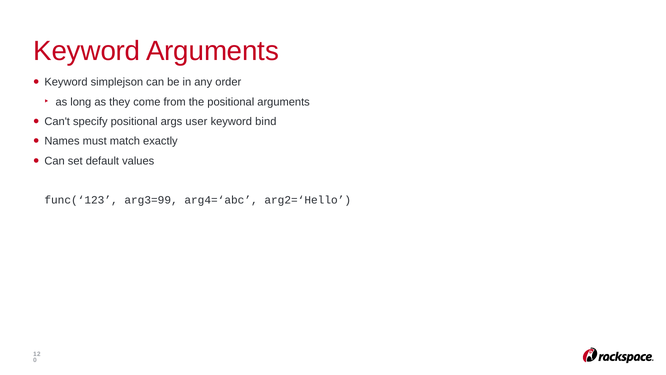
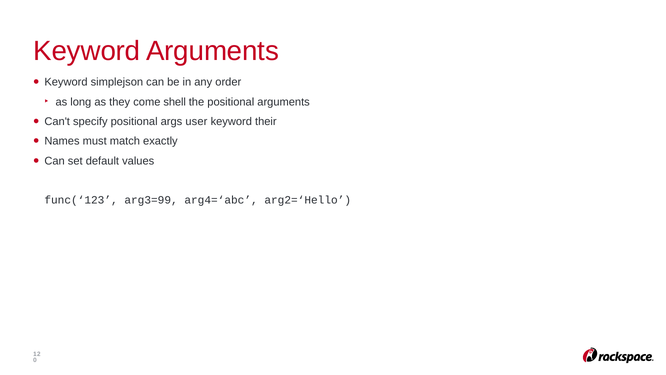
from: from -> shell
bind: bind -> their
